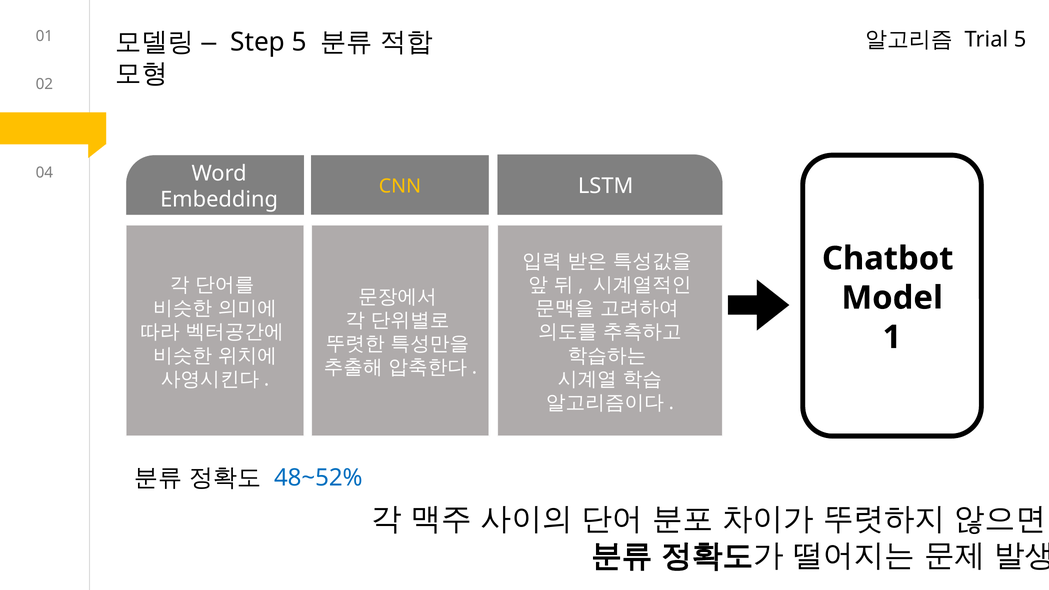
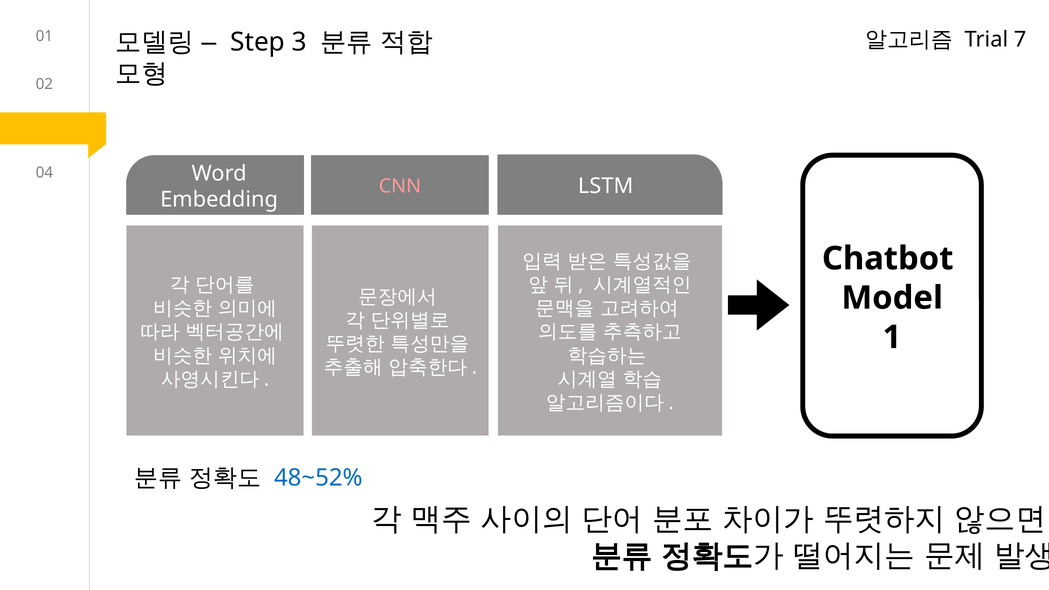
Trial 5: 5 -> 7
Step 5: 5 -> 3
CNN colour: yellow -> pink
